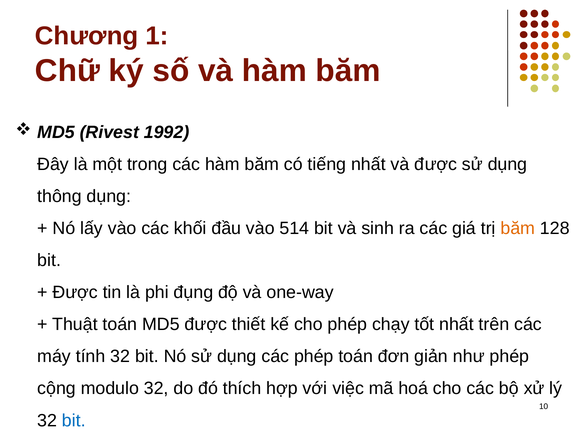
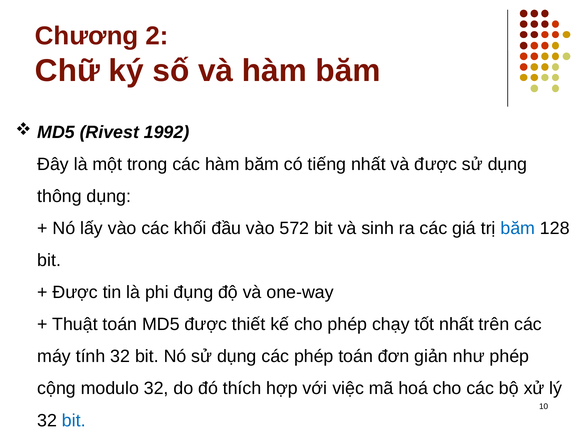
1: 1 -> 2
514: 514 -> 572
băm at (518, 228) colour: orange -> blue
